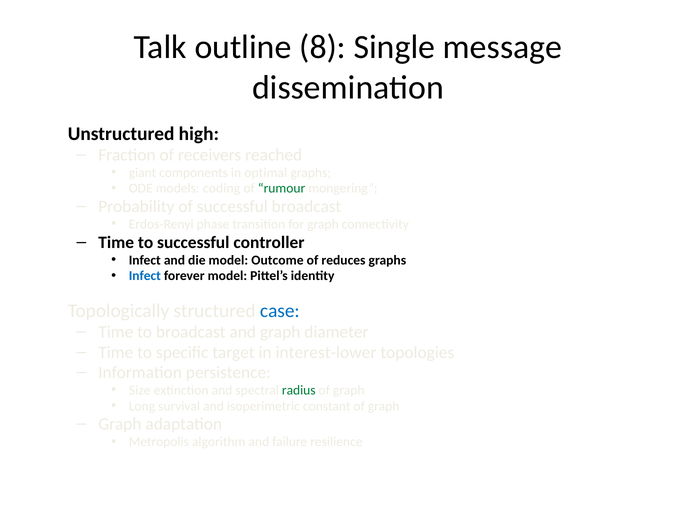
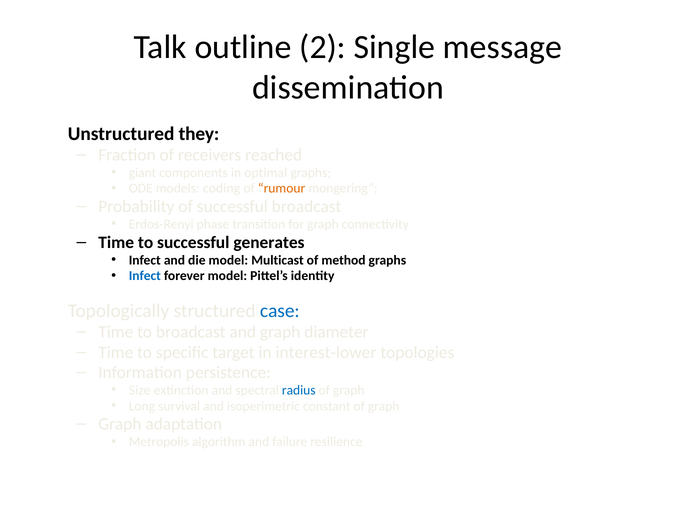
8: 8 -> 2
high: high -> they
rumour colour: green -> orange
controller: controller -> generates
Outcome: Outcome -> Multicast
reduces: reduces -> method
radius colour: green -> blue
